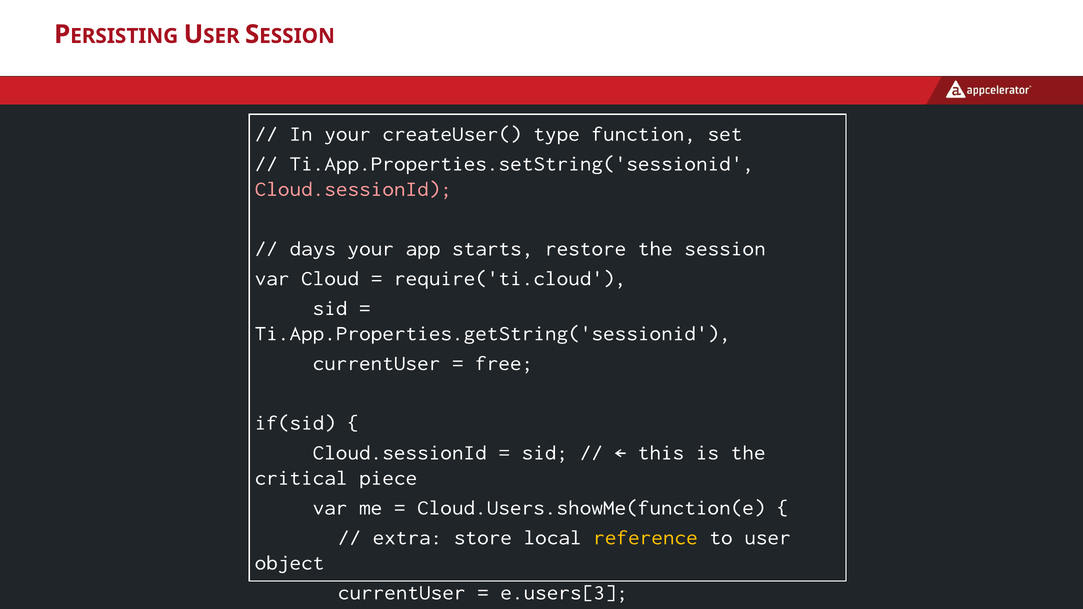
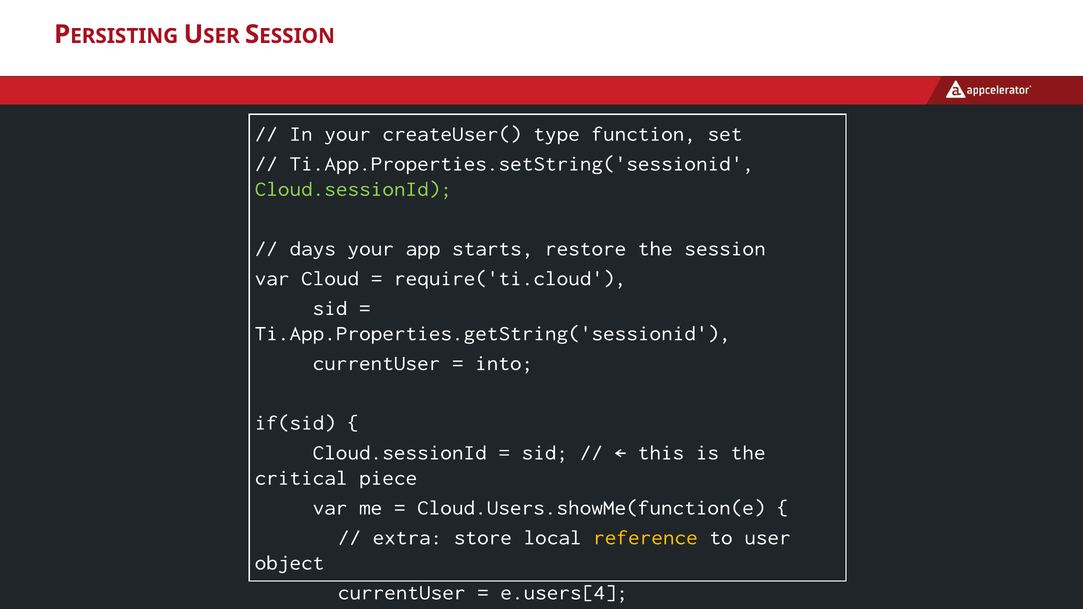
Cloud.sessionId at (353, 189) colour: pink -> light green
free: free -> into
e.users[3: e.users[3 -> e.users[4
